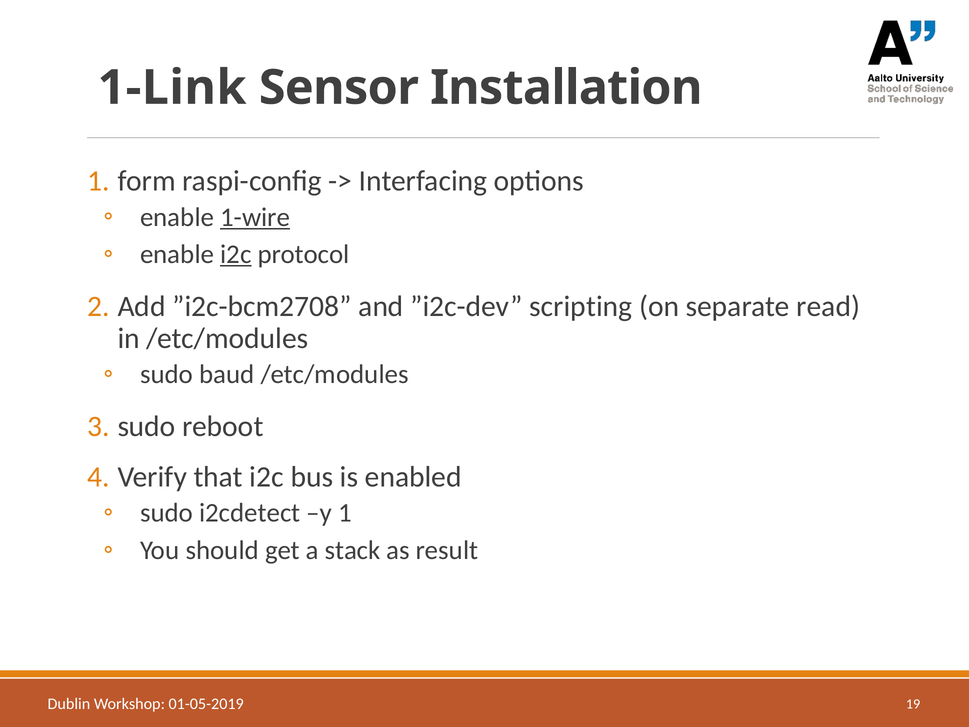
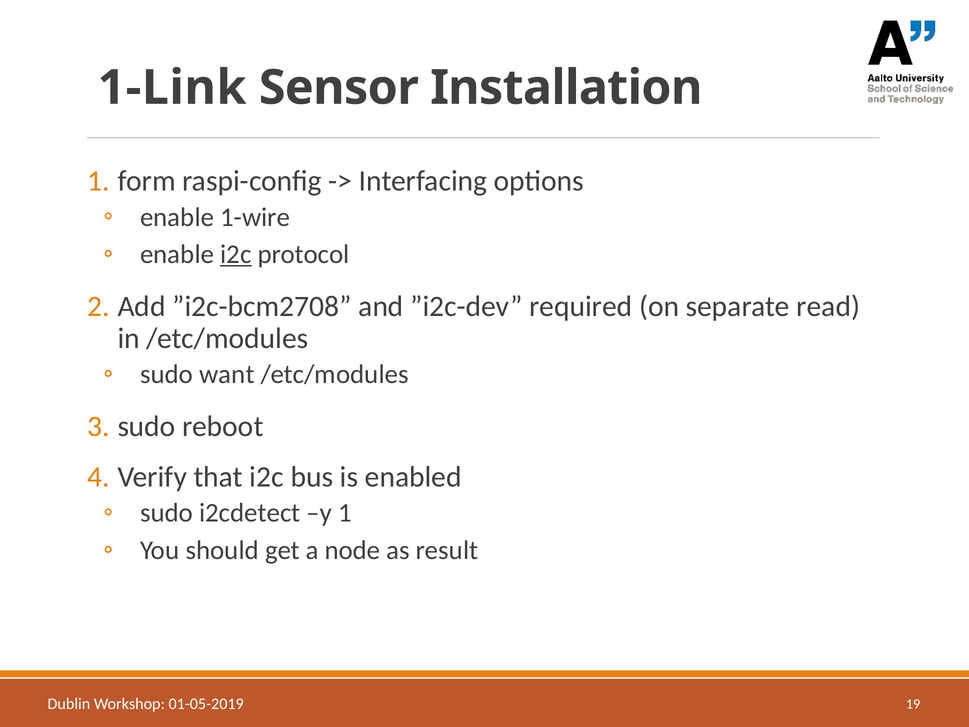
1-wire underline: present -> none
scripting: scripting -> required
baud: baud -> want
stack: stack -> node
